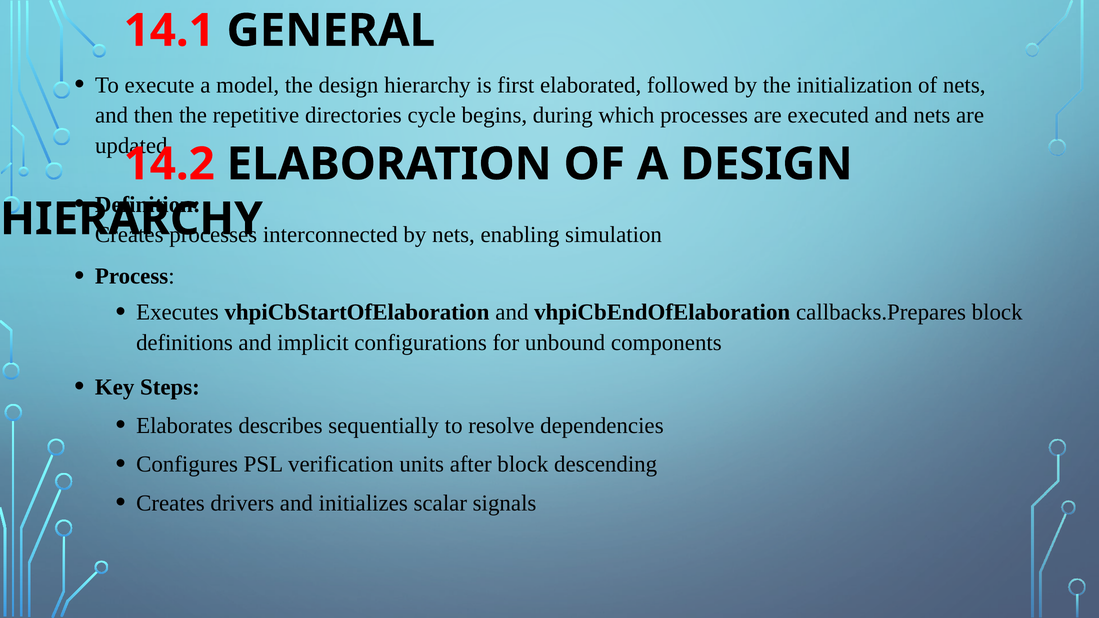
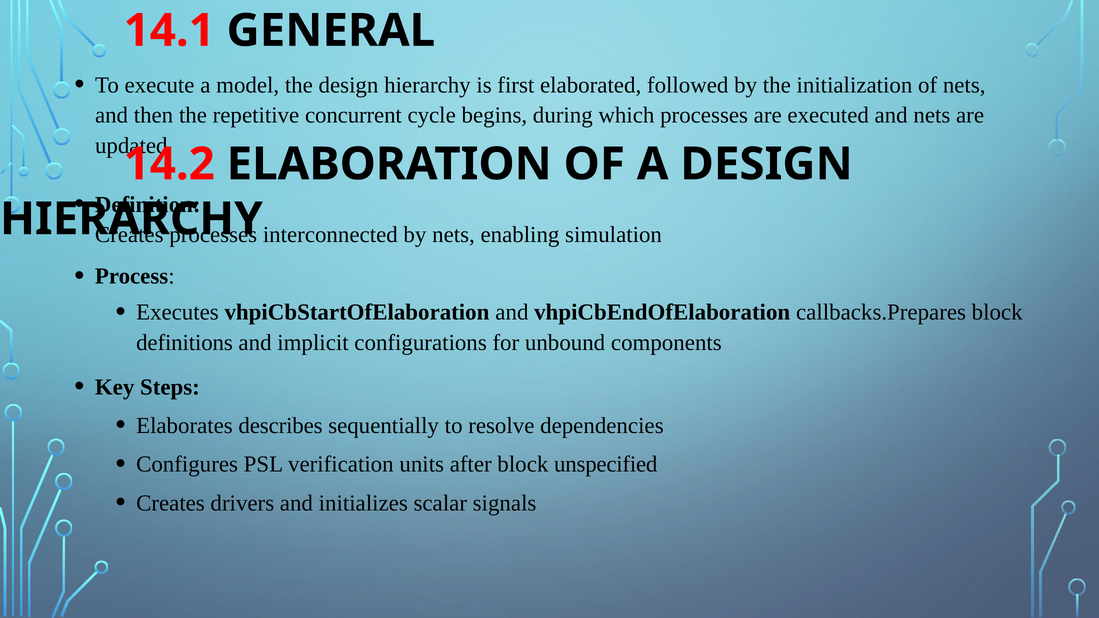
directories: directories -> concurrent
descending: descending -> unspecified
